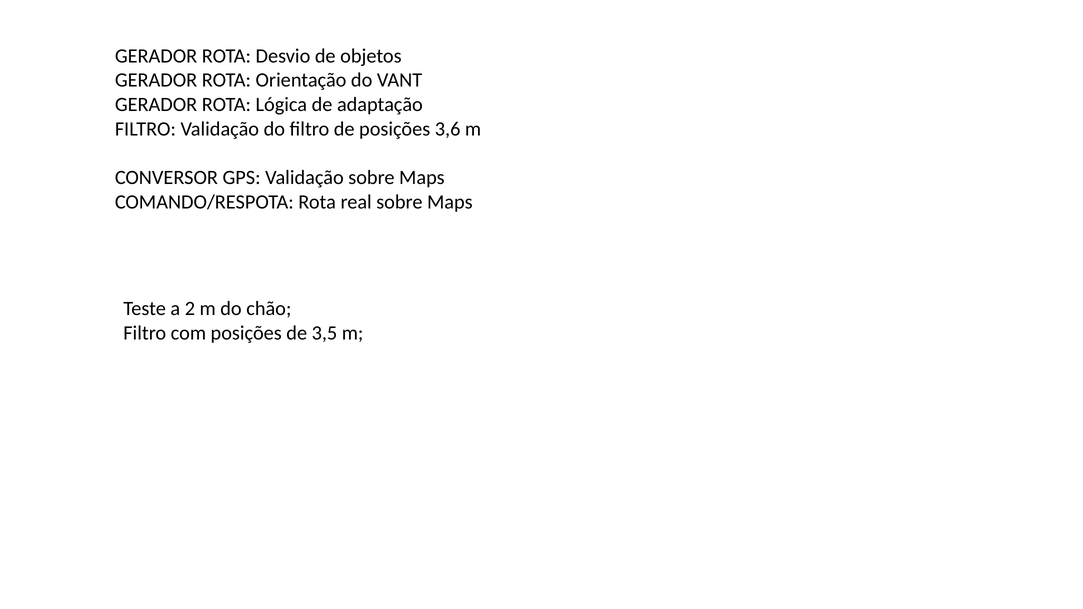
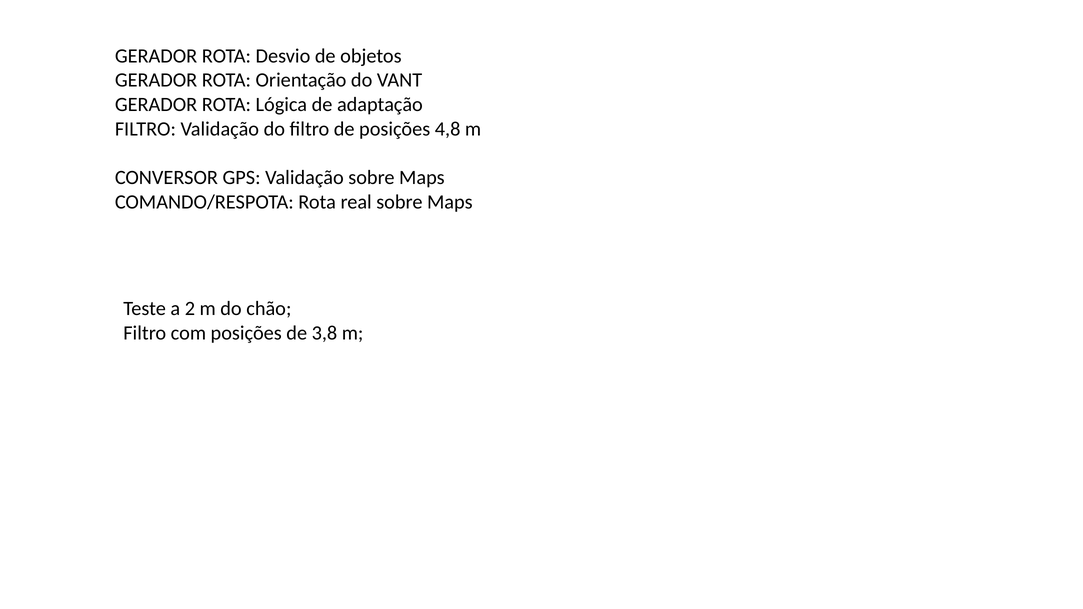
3,6: 3,6 -> 4,8
3,5: 3,5 -> 3,8
